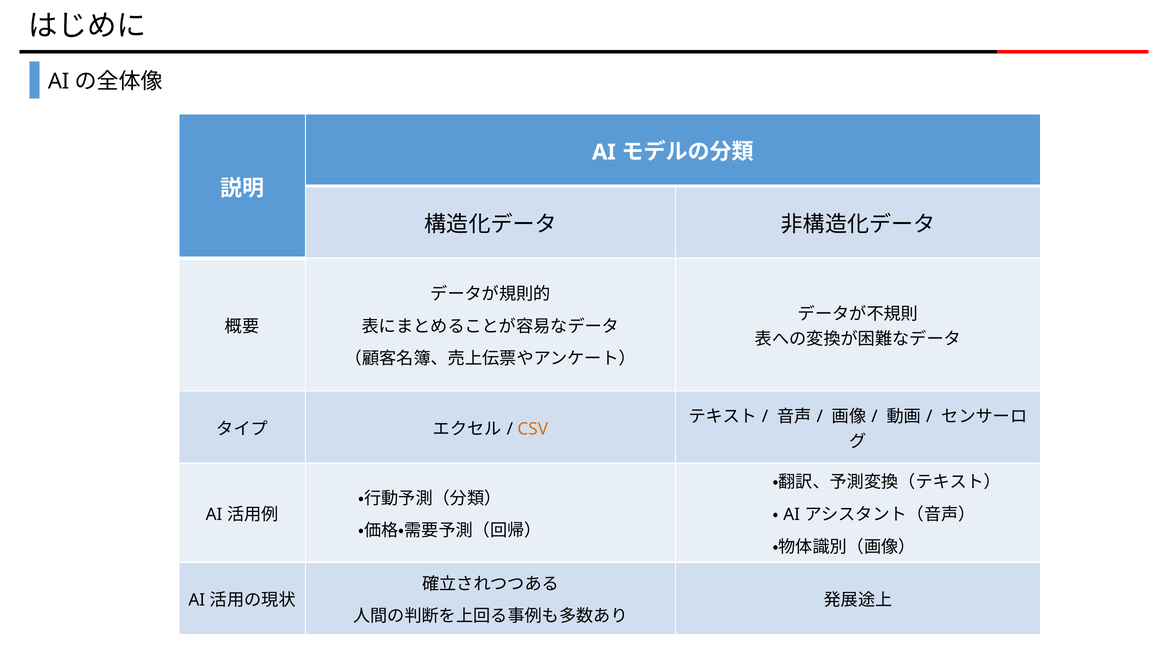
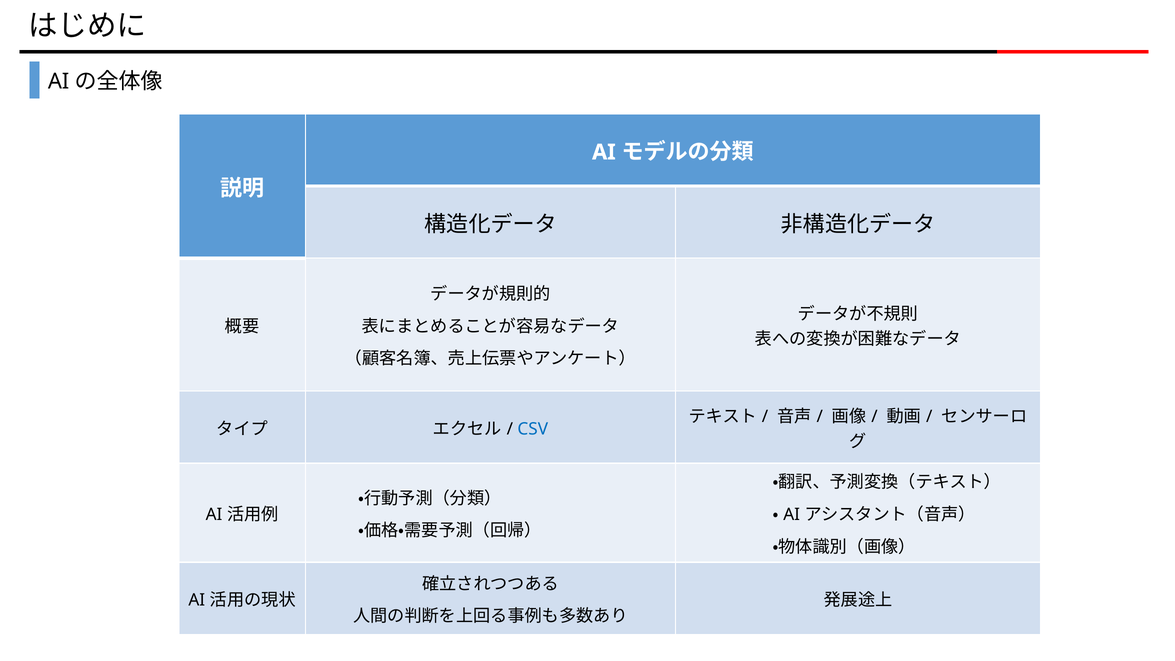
CSV colour: orange -> blue
